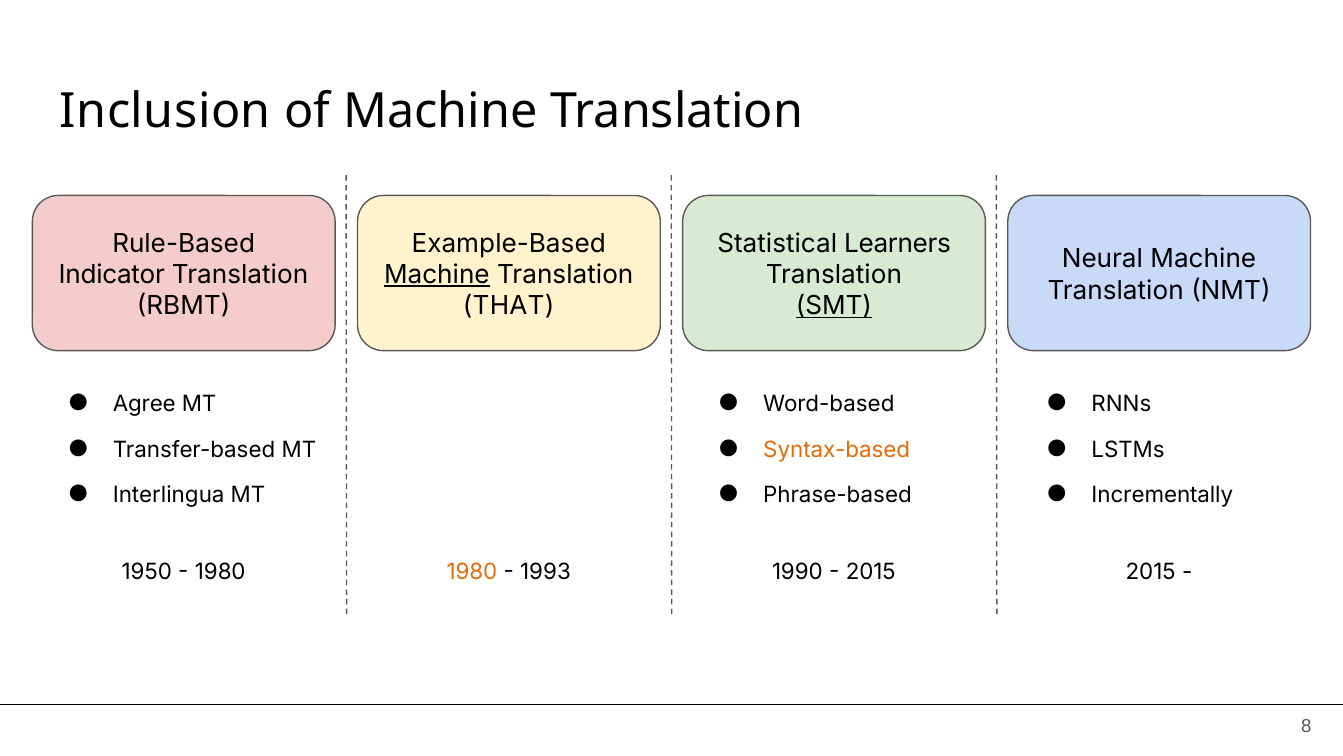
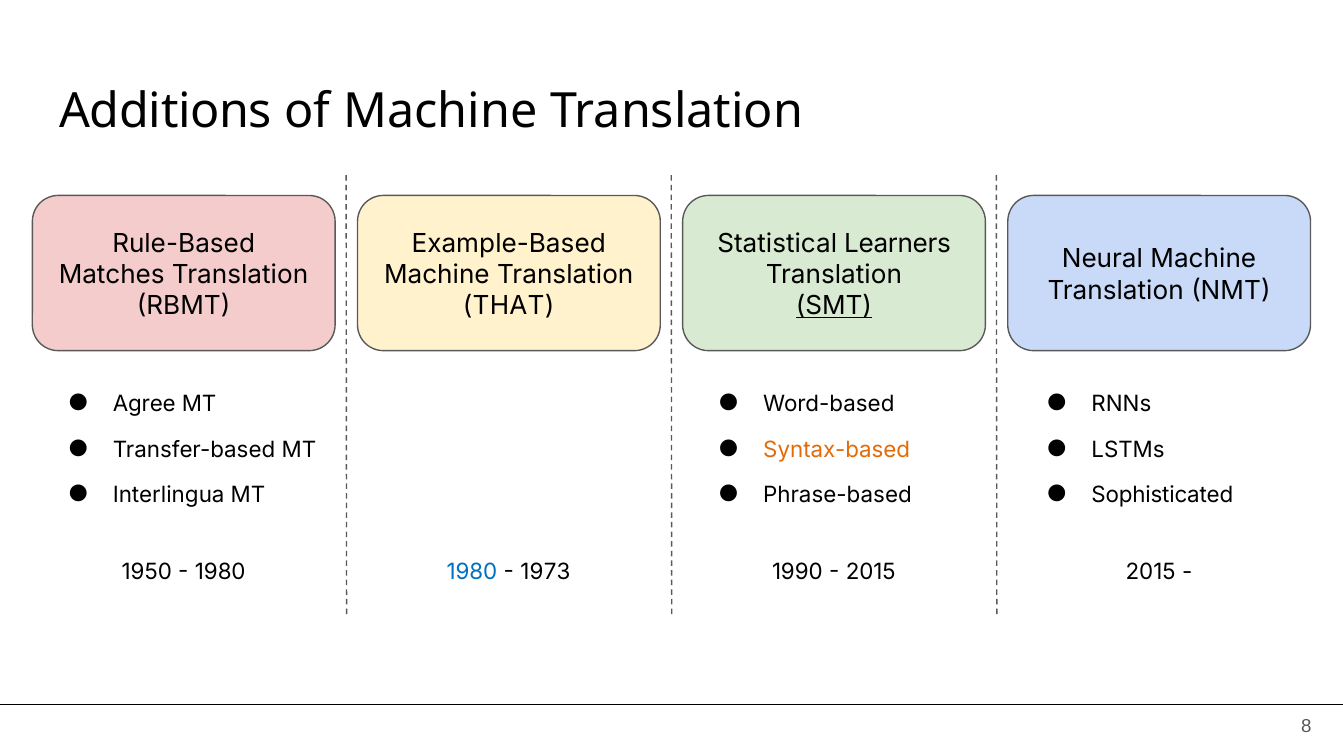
Inclusion: Inclusion -> Additions
Indicator: Indicator -> Matches
Machine at (437, 275) underline: present -> none
Incrementally: Incrementally -> Sophisticated
1980 at (472, 572) colour: orange -> blue
1993: 1993 -> 1973
